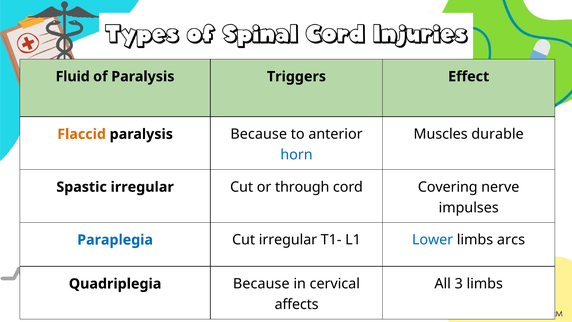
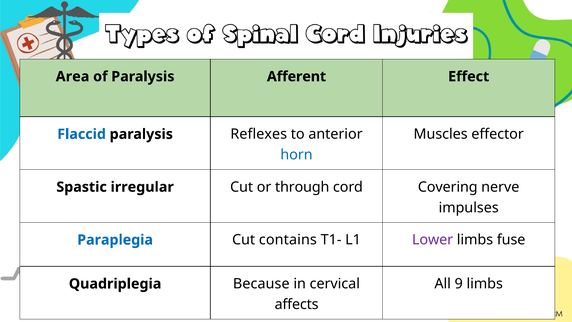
Fluid: Fluid -> Area
Triggers: Triggers -> Afferent
durable: durable -> effector
Flaccid colour: orange -> blue
paralysis Because: Because -> Reflexes
Cut irregular: irregular -> contains
Lower colour: blue -> purple
arcs: arcs -> fuse
3: 3 -> 9
